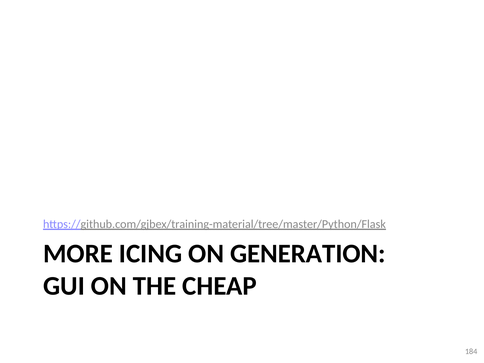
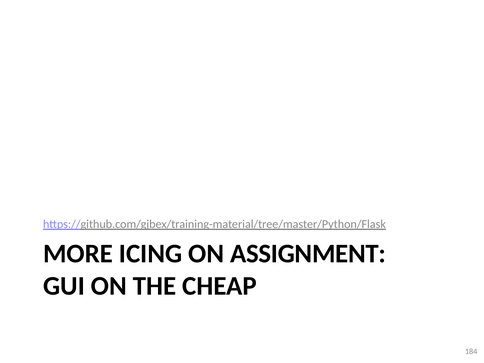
GENERATION: GENERATION -> ASSIGNMENT
